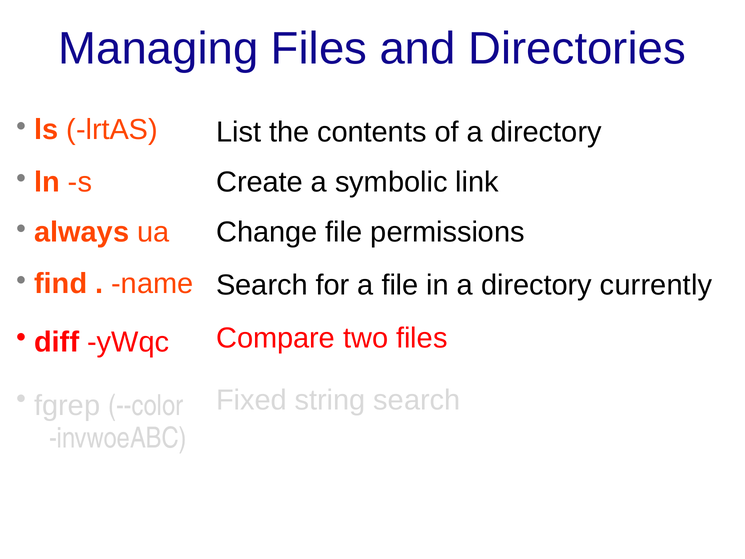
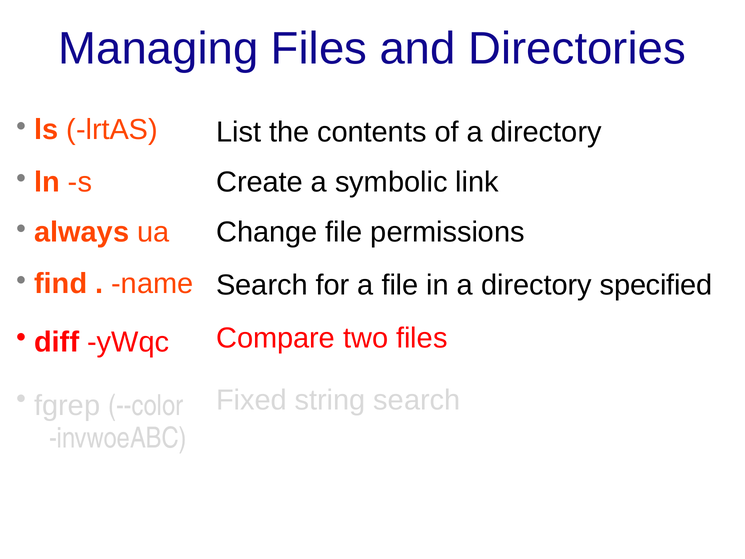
currently: currently -> specified
